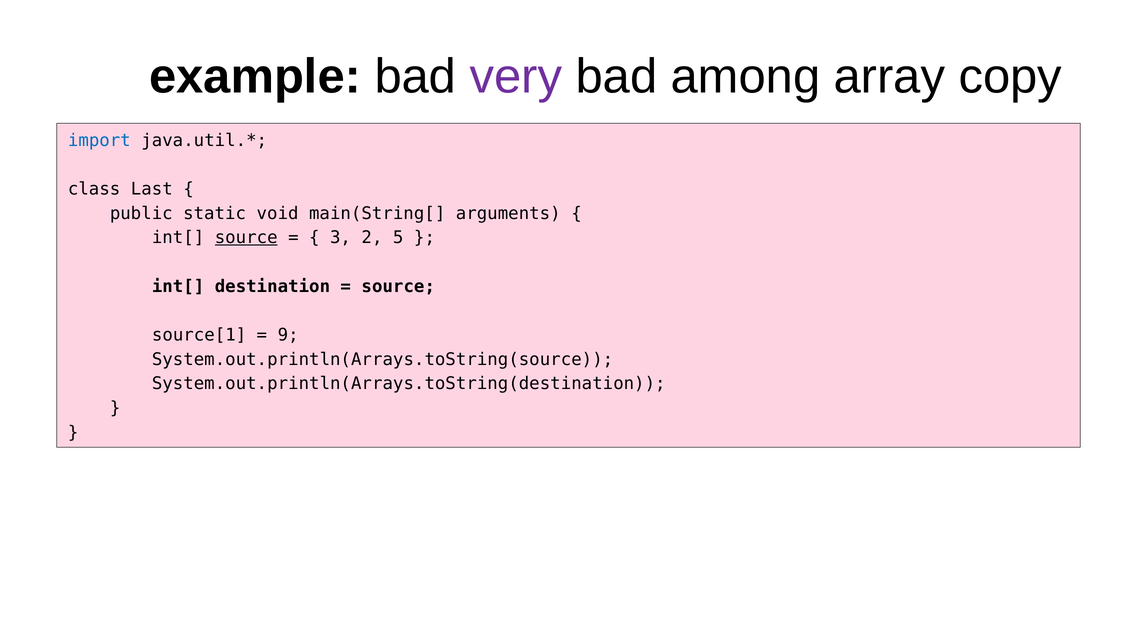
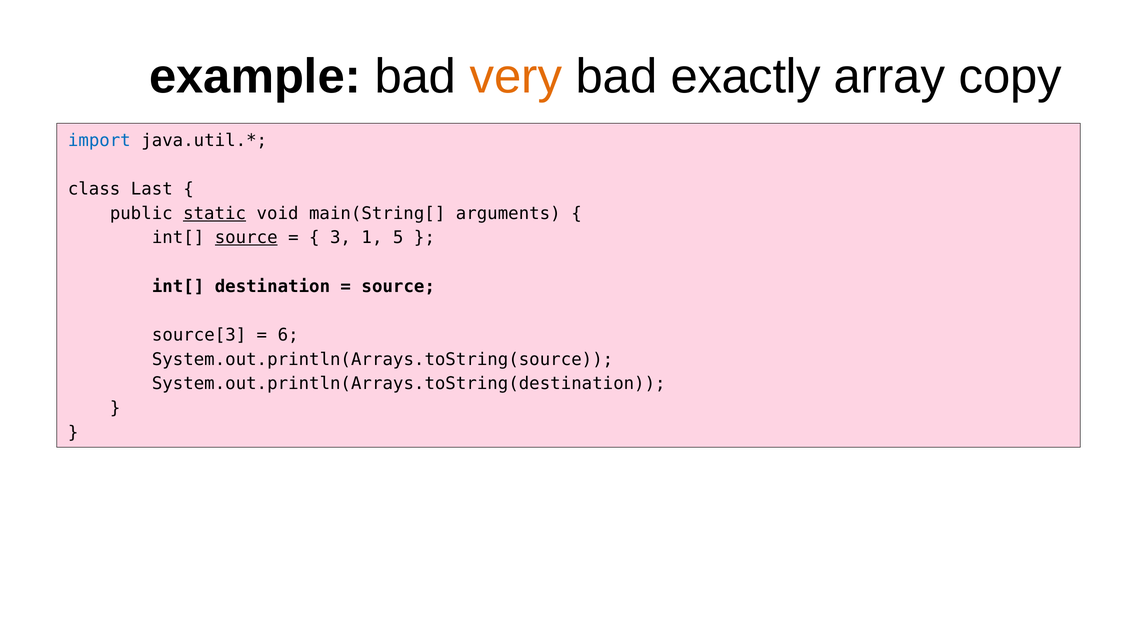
very colour: purple -> orange
among: among -> exactly
static underline: none -> present
2: 2 -> 1
source[1: source[1 -> source[3
9: 9 -> 6
